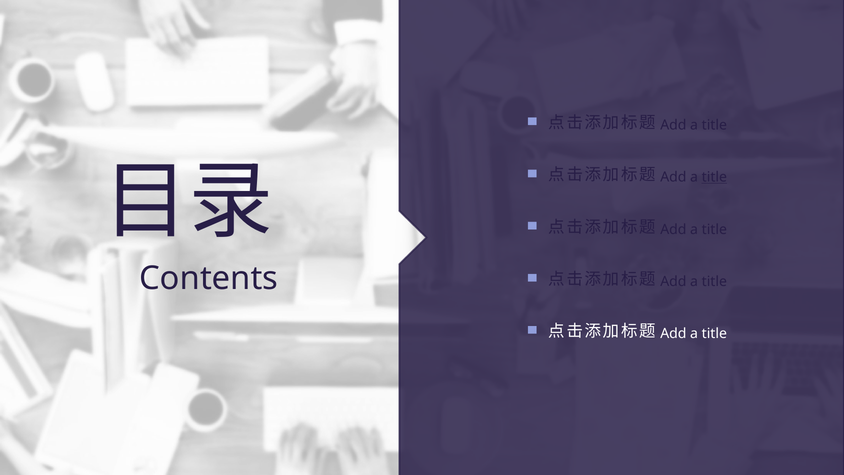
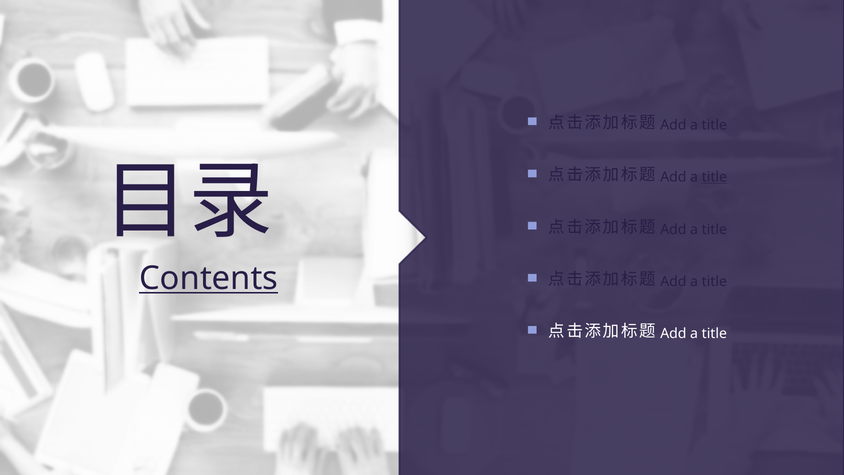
Contents underline: none -> present
